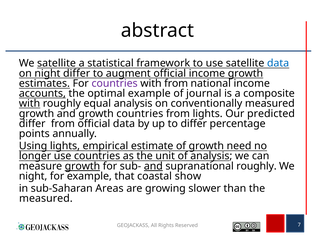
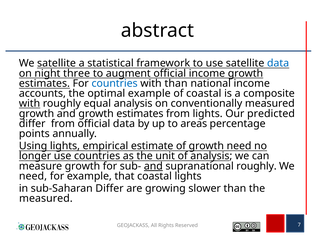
night differ: differ -> three
countries at (115, 83) colour: purple -> blue
with from: from -> than
accounts underline: present -> none
of journal: journal -> coastal
and growth countries: countries -> estimates
to differ: differ -> areas
growth at (82, 166) underline: present -> none
night at (33, 176): night -> need
coastal show: show -> lights
sub-Saharan Areas: Areas -> Differ
